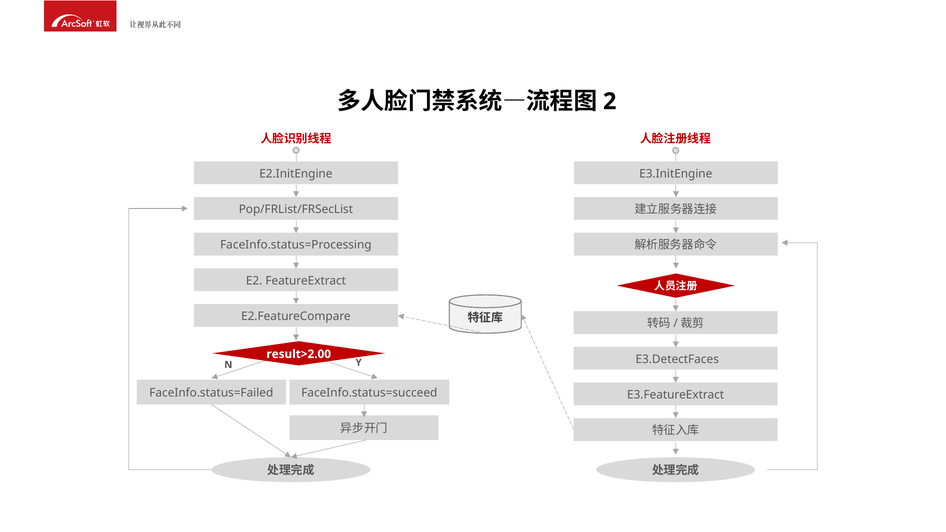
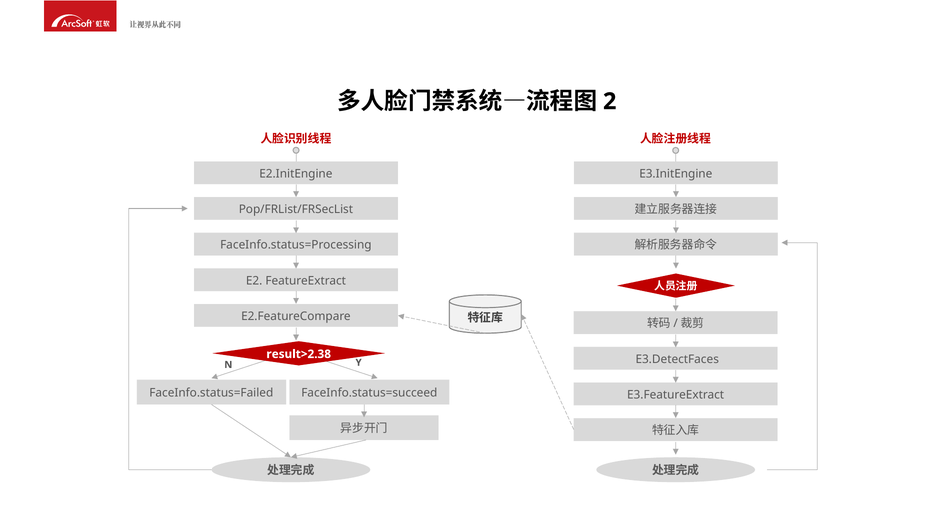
result>2.00: result>2.00 -> result>2.38
